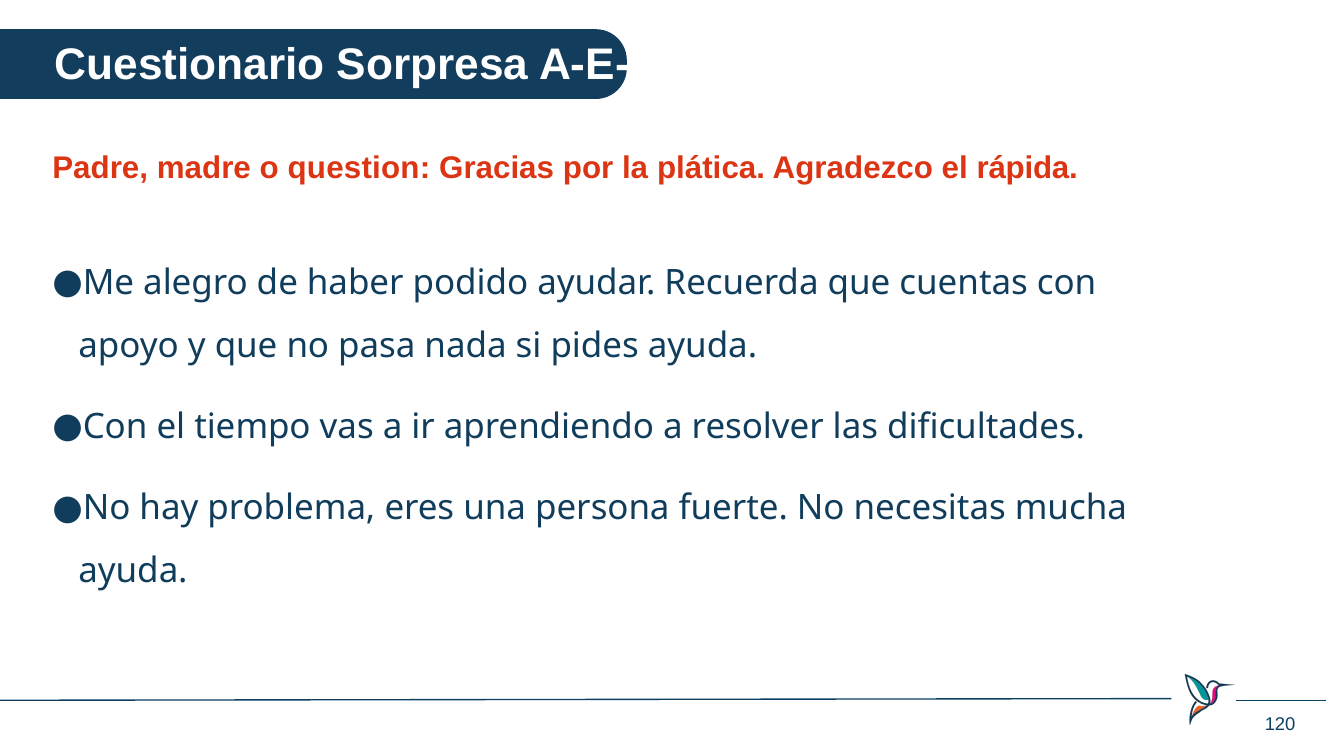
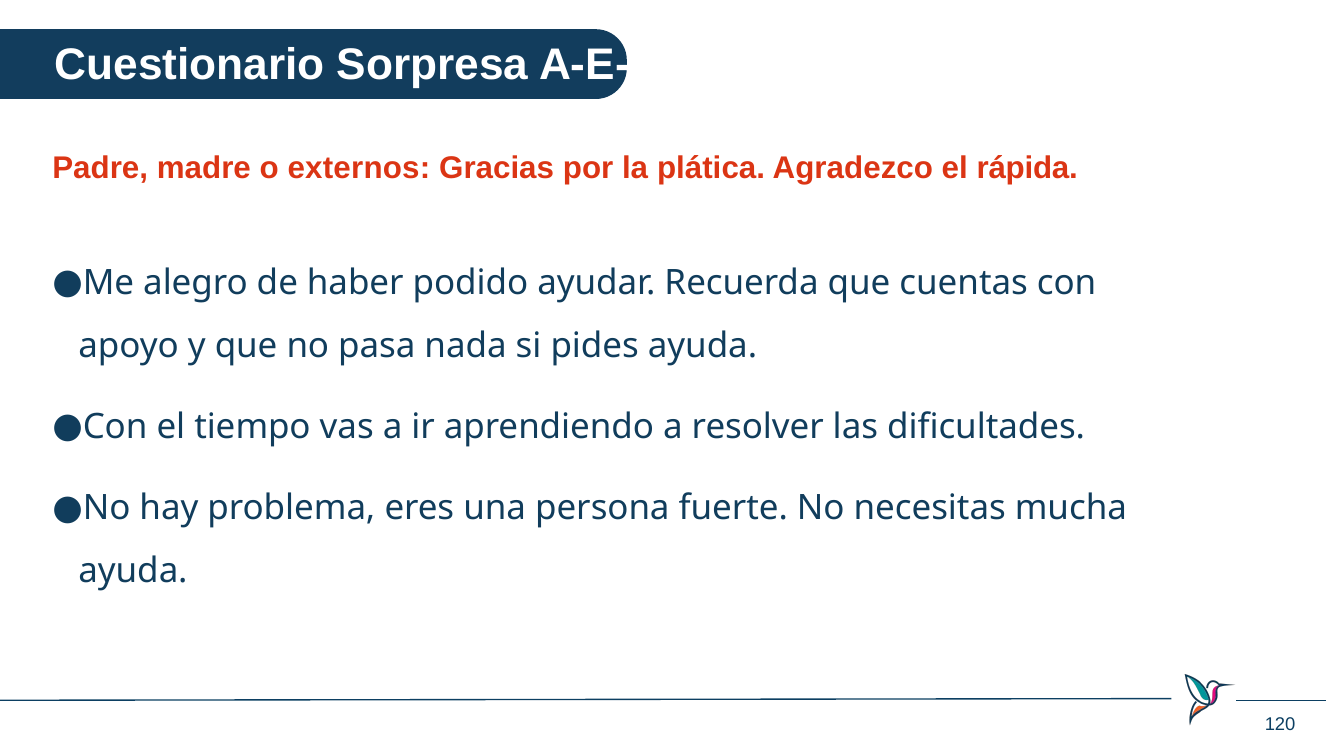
question: question -> externos
